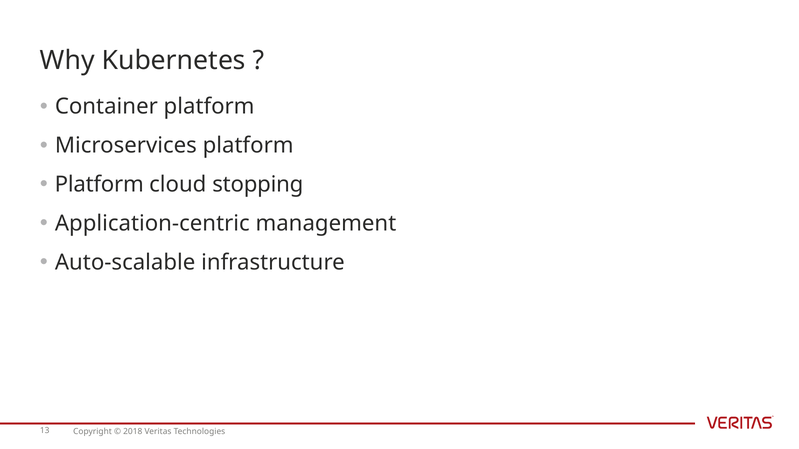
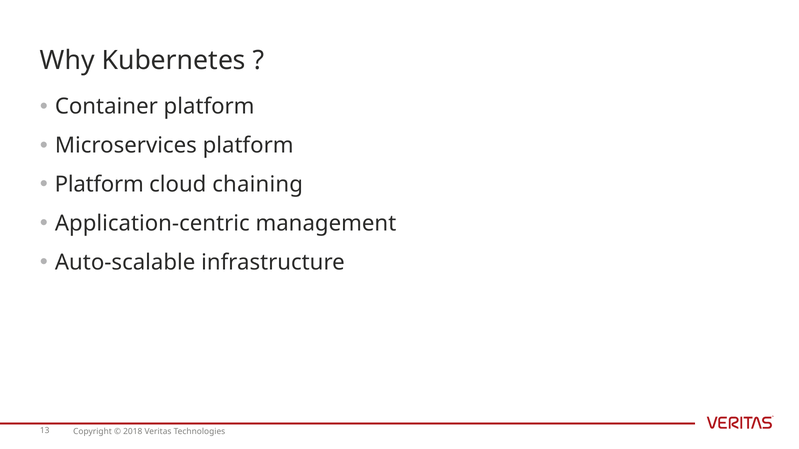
stopping: stopping -> chaining
